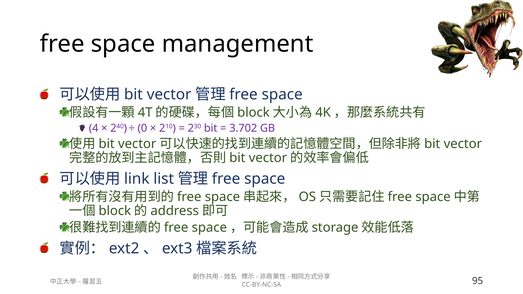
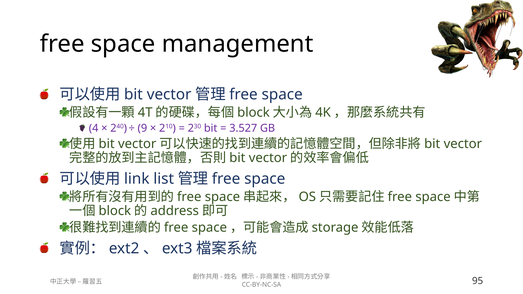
0: 0 -> 9
3.702: 3.702 -> 3.527
